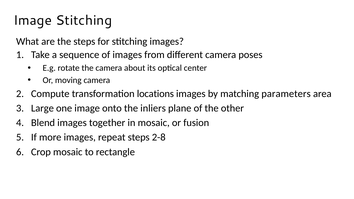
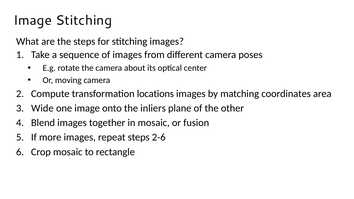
parameters: parameters -> coordinates
Large: Large -> Wide
2-8: 2-8 -> 2-6
